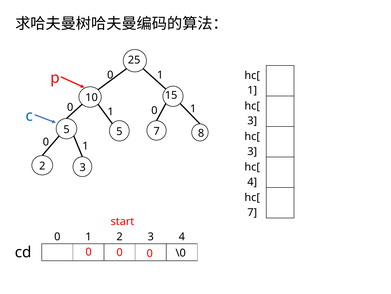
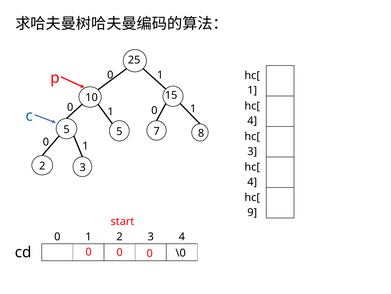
3 at (252, 121): 3 -> 4
7 at (252, 212): 7 -> 9
